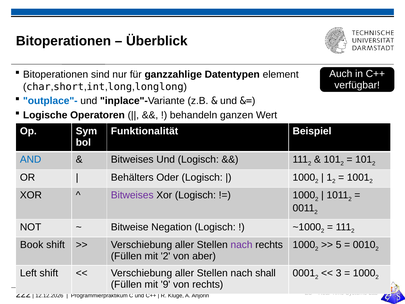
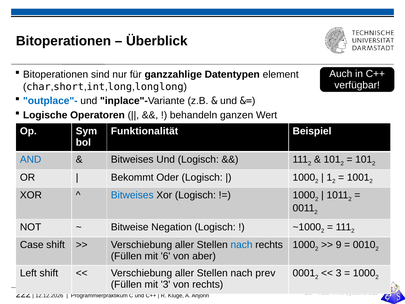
Behälters: Behälters -> Bekommt
Bitweises at (132, 195) colour: purple -> blue
Book: Book -> Case
nach at (242, 245) colour: purple -> blue
5: 5 -> 9
mit 2: 2 -> 6
shall: shall -> prev
mit 9: 9 -> 3
